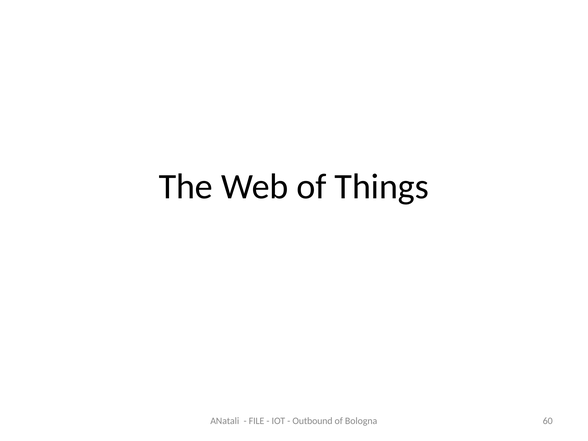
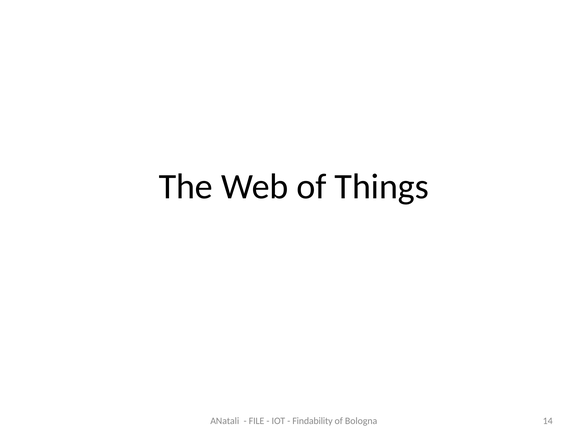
Outbound: Outbound -> Findability
60: 60 -> 14
